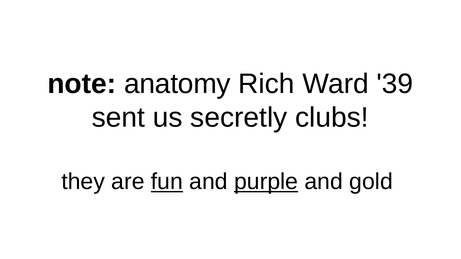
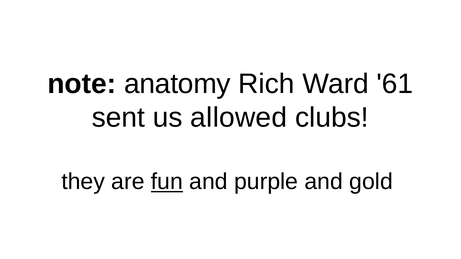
39: 39 -> 61
secretly: secretly -> allowed
purple underline: present -> none
